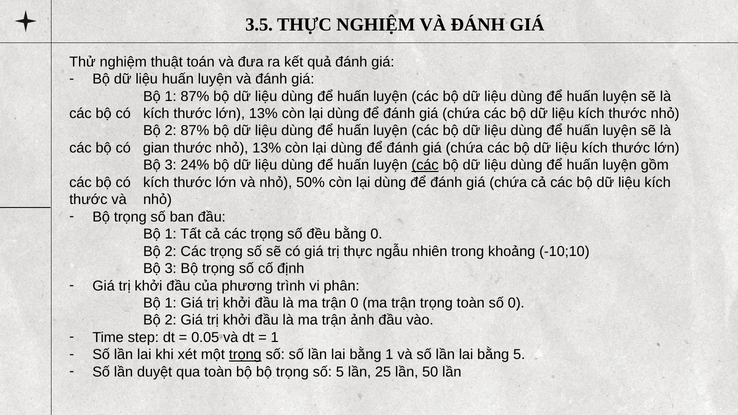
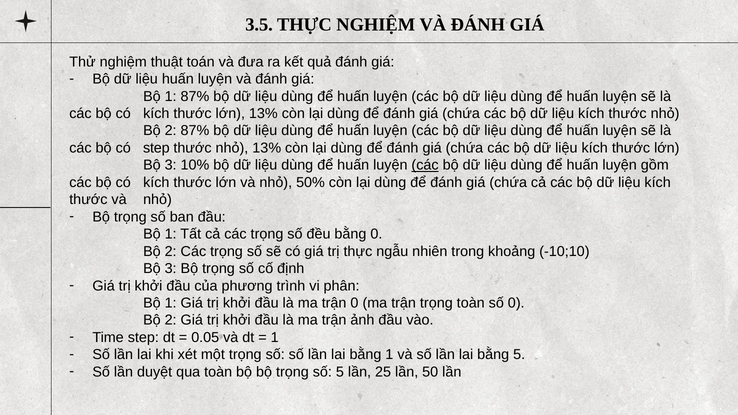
có gian: gian -> step
24%: 24% -> 10%
trọng at (245, 355) underline: present -> none
